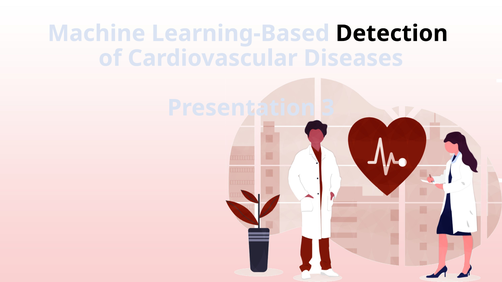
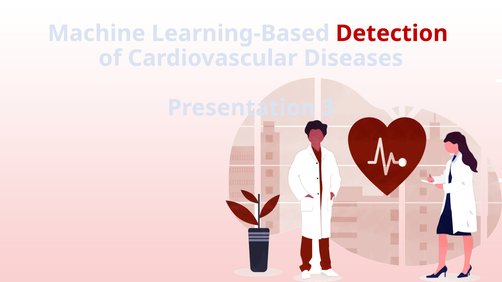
Detection colour: black -> red
